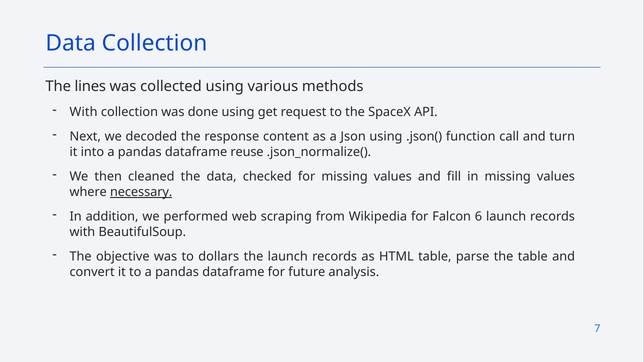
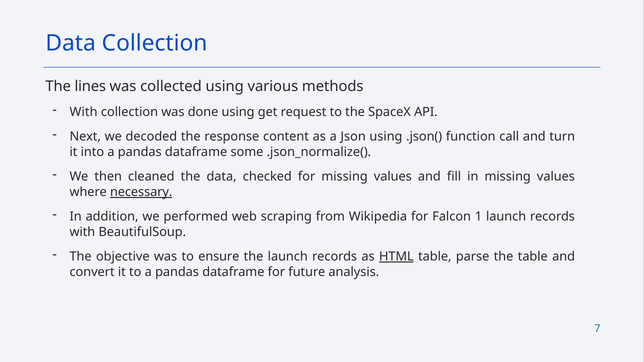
reuse: reuse -> some
6: 6 -> 1
dollars: dollars -> ensure
HTML underline: none -> present
